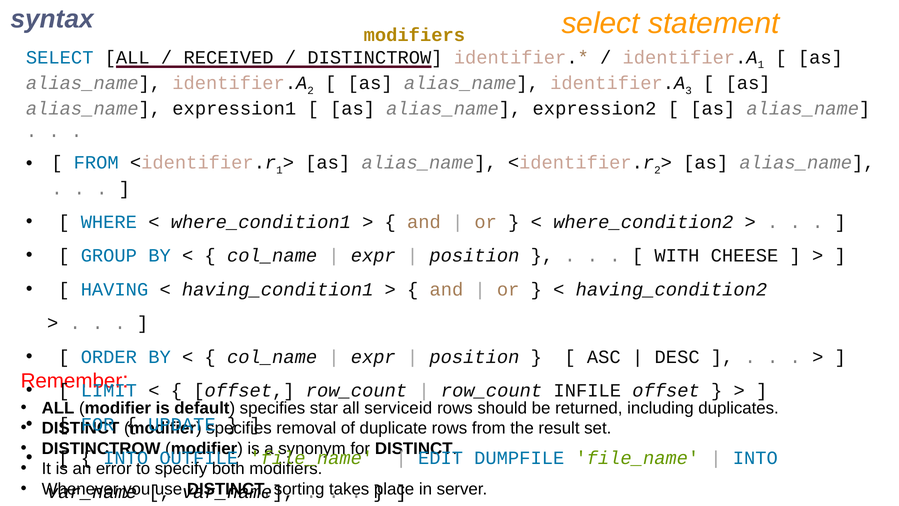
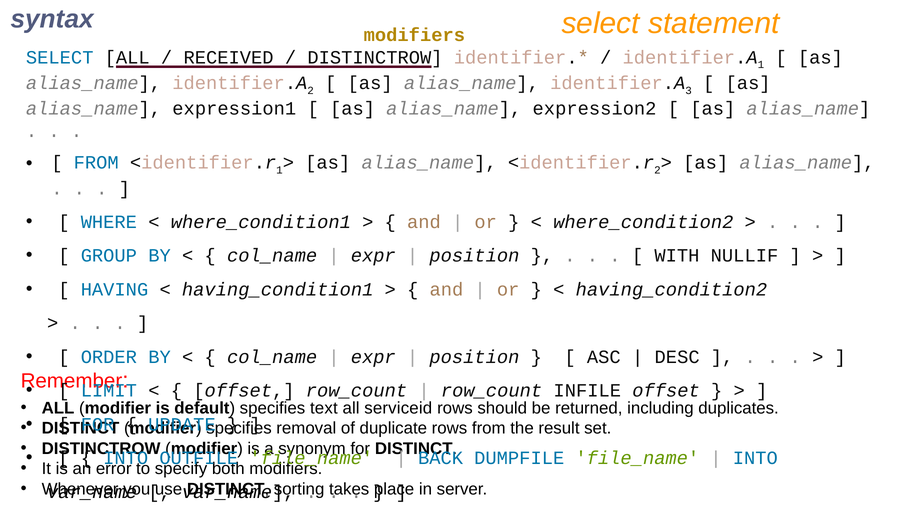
CHEESE: CHEESE -> NULLIF
star: star -> text
EDIT: EDIT -> BACK
